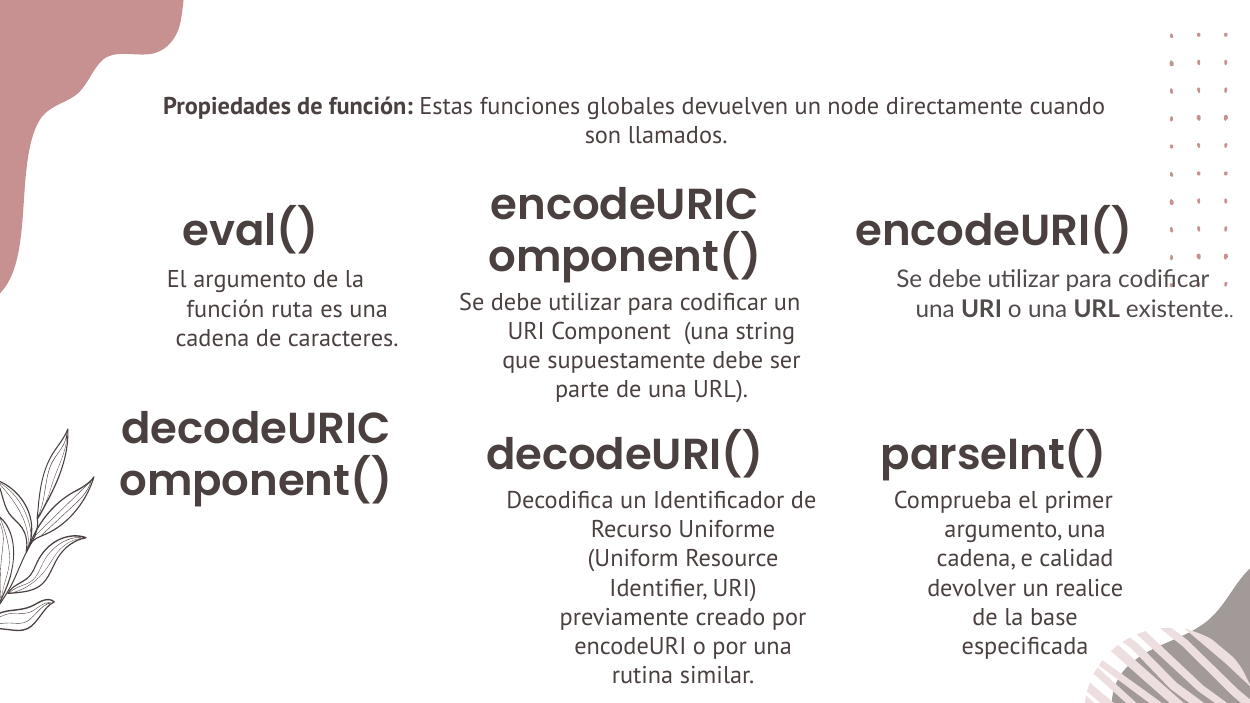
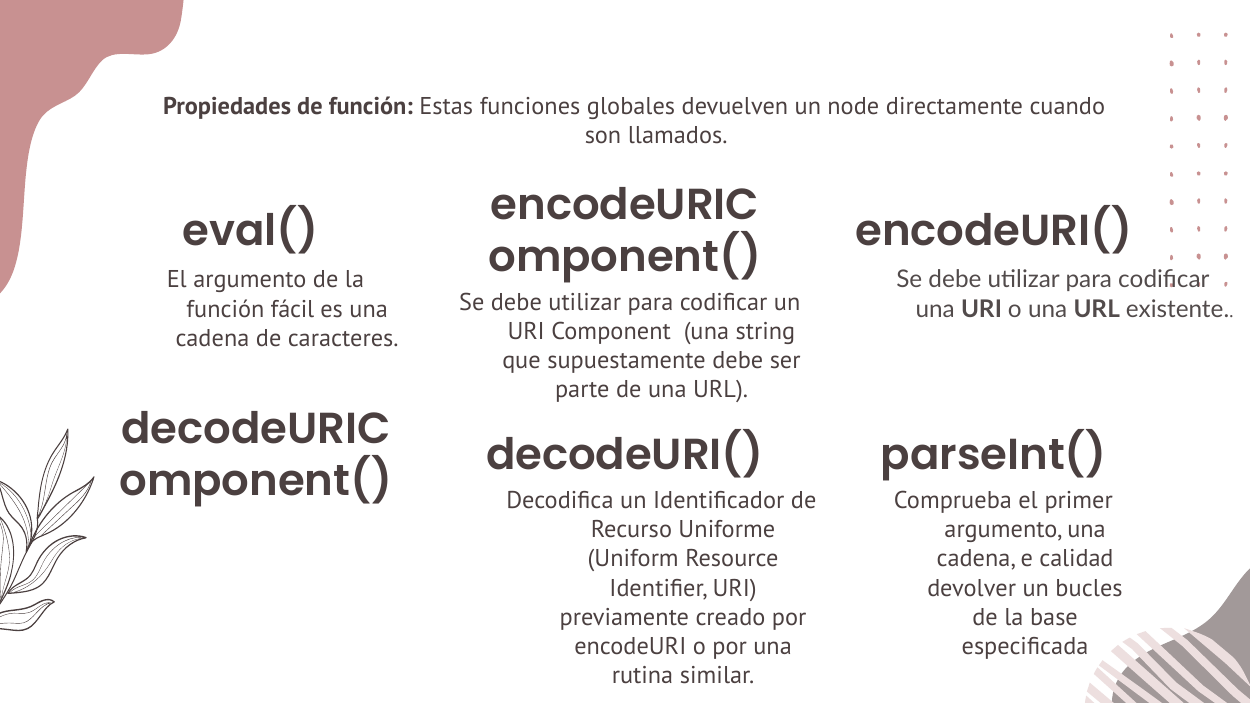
ruta: ruta -> fácil
realice: realice -> bucles
